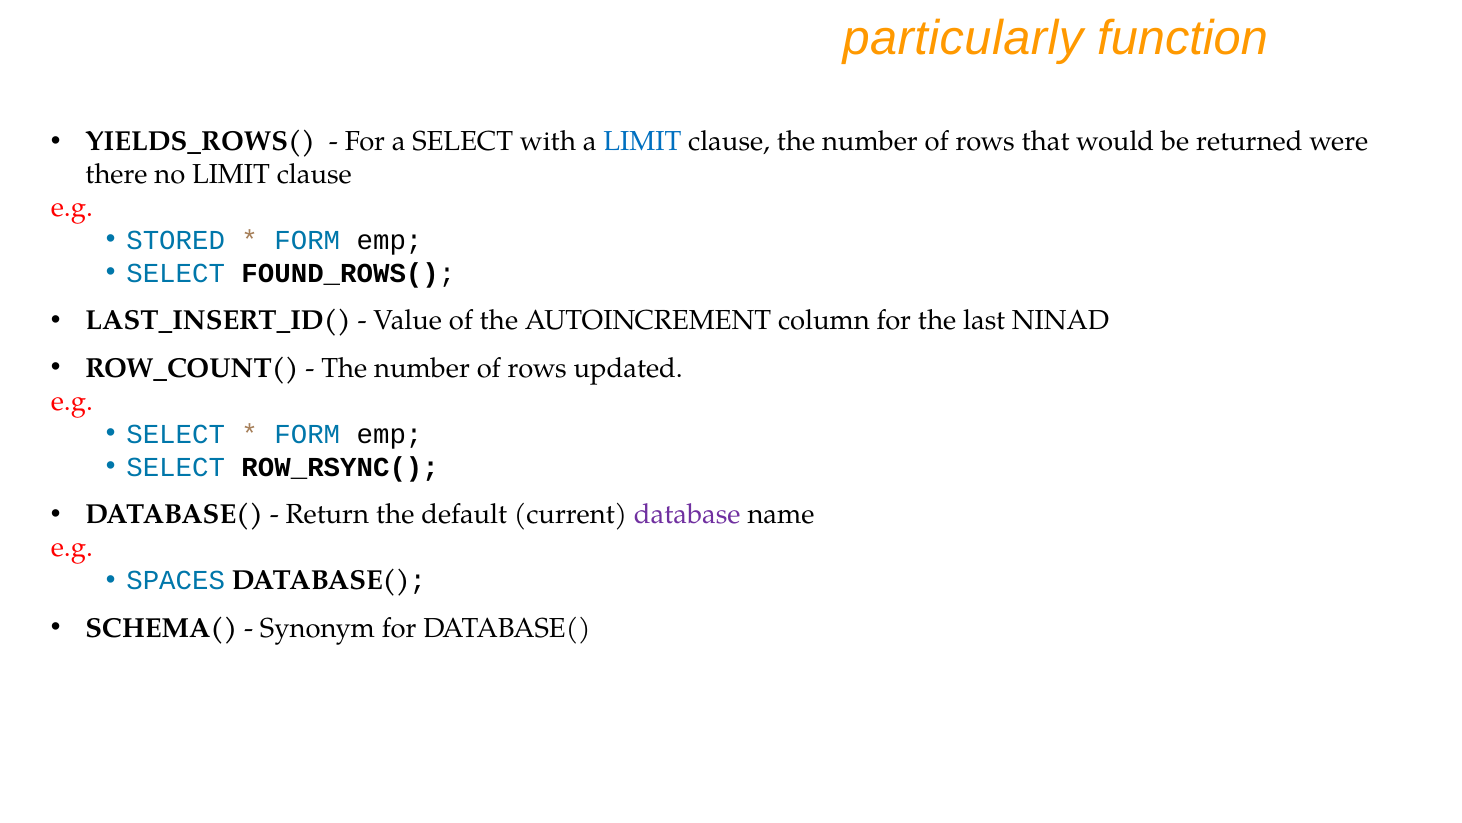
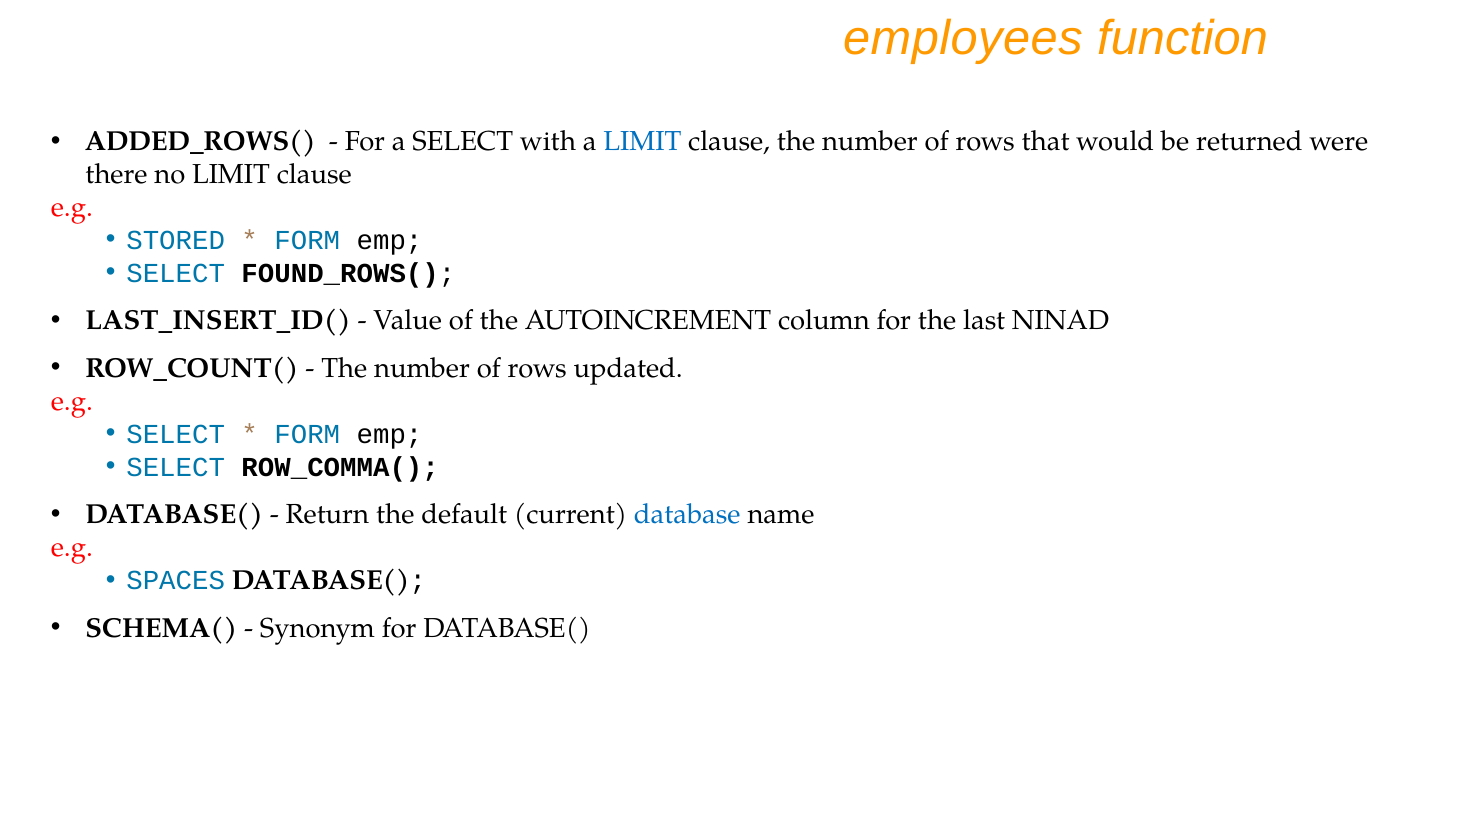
particularly: particularly -> employees
YIELDS_ROWS(: YIELDS_ROWS( -> ADDED_ROWS(
ROW_RSYNC(: ROW_RSYNC( -> ROW_COMMA(
database colour: purple -> blue
